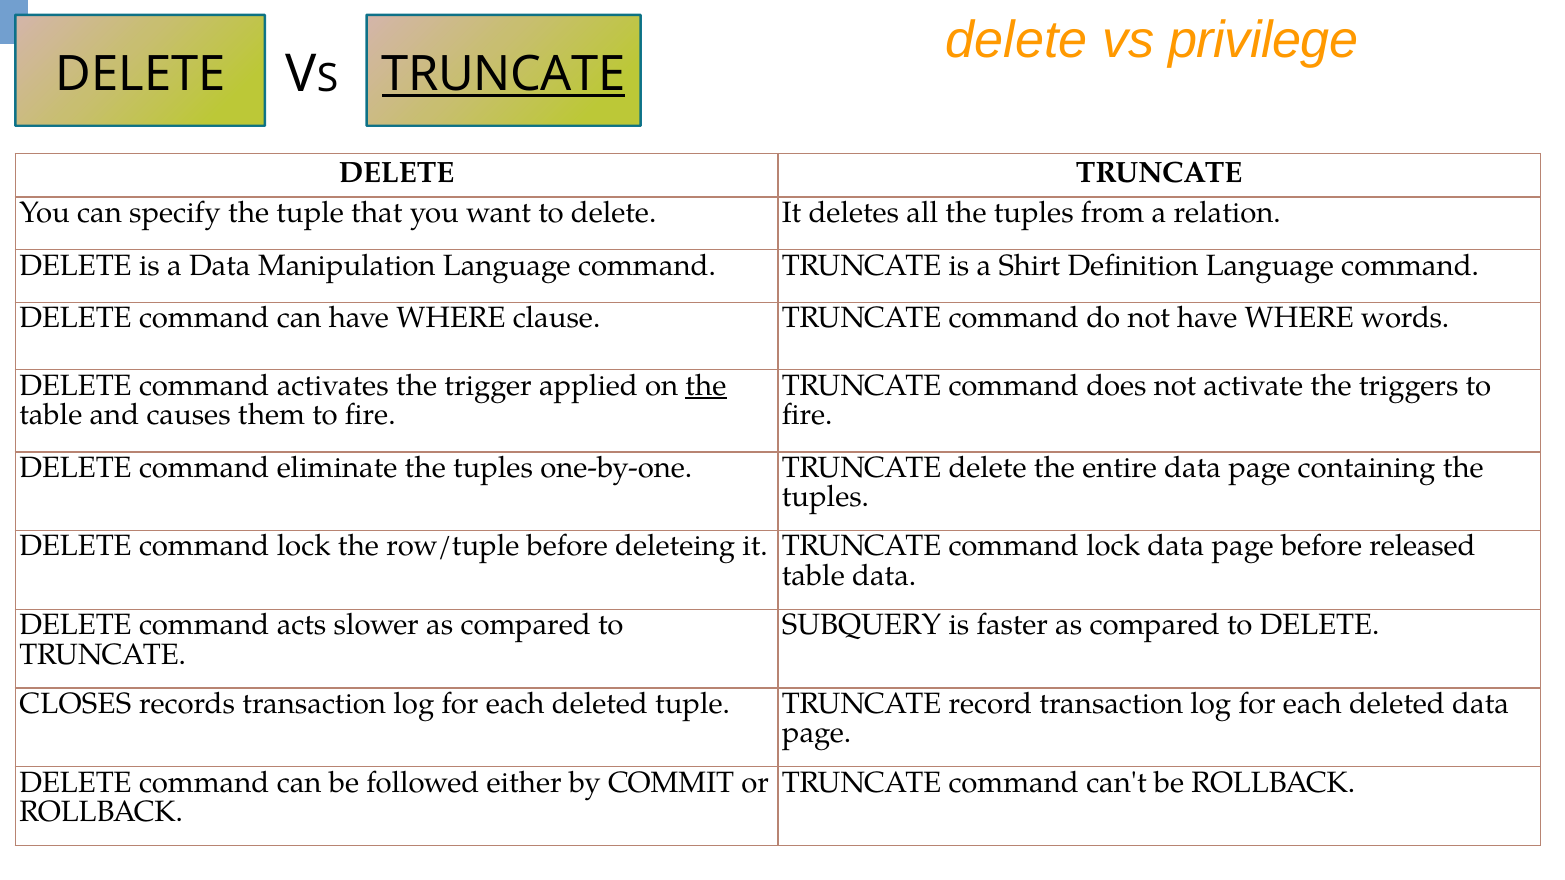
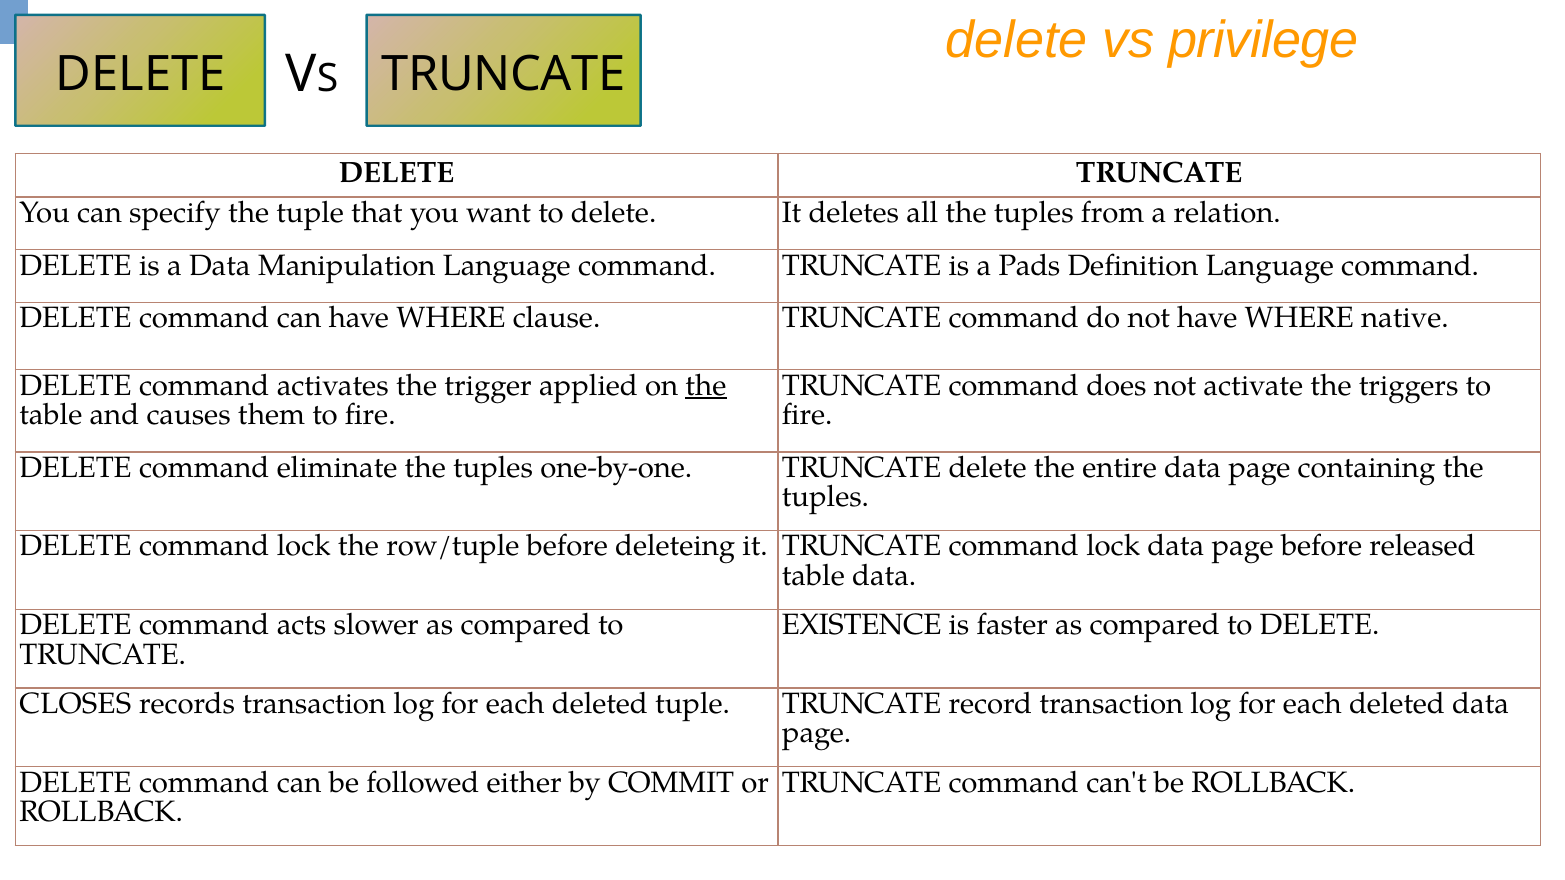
TRUNCATE at (504, 74) underline: present -> none
Shirt: Shirt -> Pads
words: words -> native
SUBQUERY: SUBQUERY -> EXISTENCE
